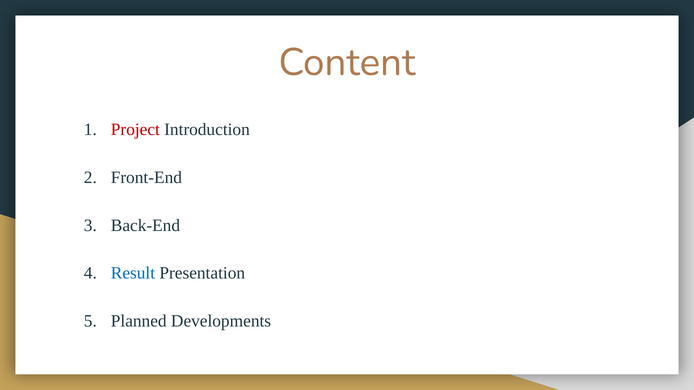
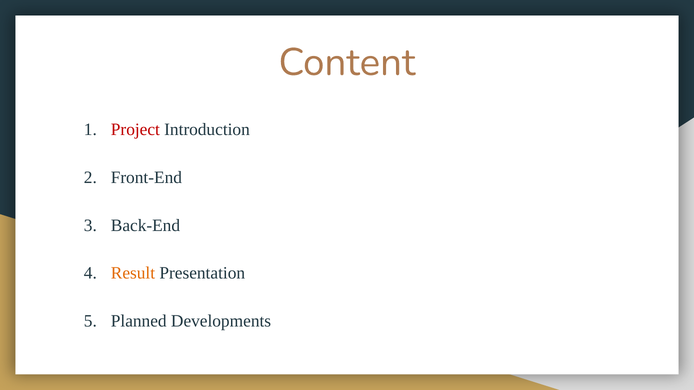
Result colour: blue -> orange
